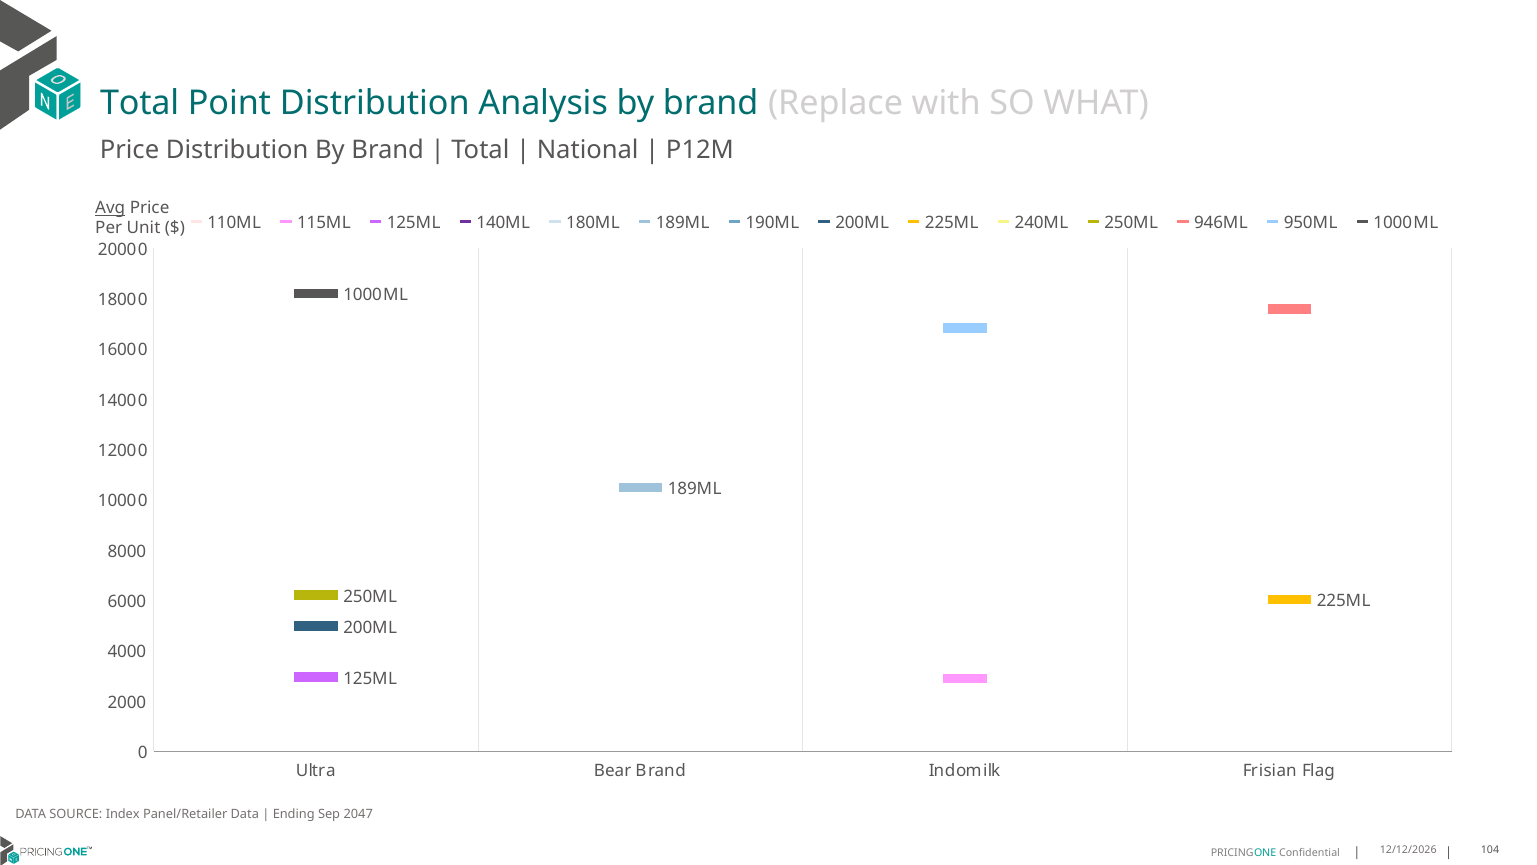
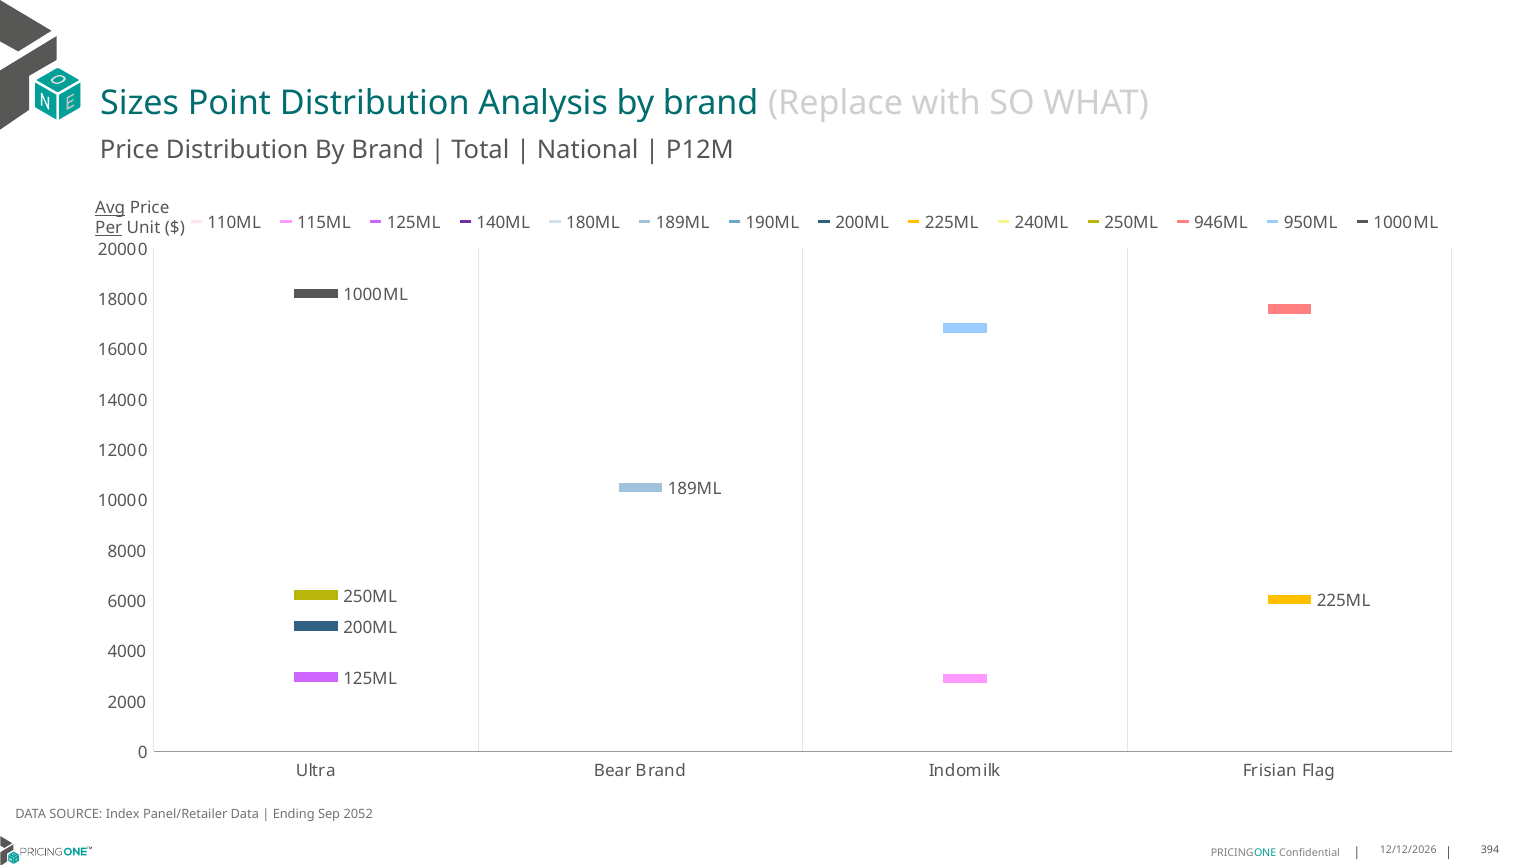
Total at (140, 103): Total -> Sizes
Per underline: none -> present
2047: 2047 -> 2052
104: 104 -> 394
